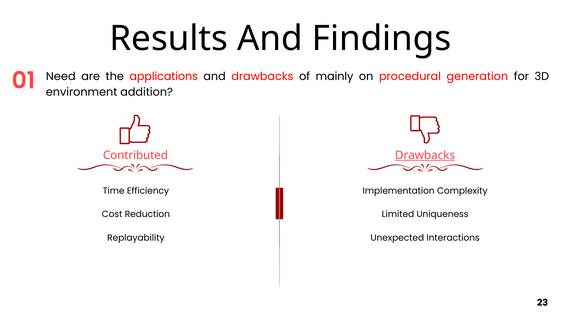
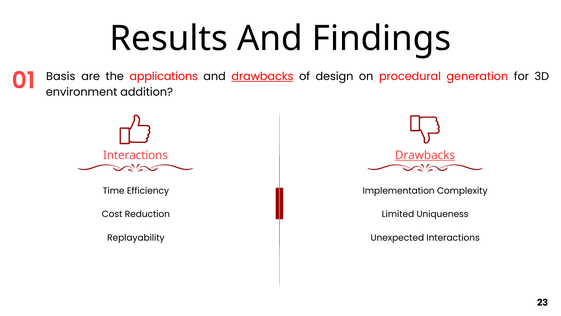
Need: Need -> Basis
drawbacks at (262, 76) underline: none -> present
mainly: mainly -> design
Contributed at (135, 155): Contributed -> Interactions
